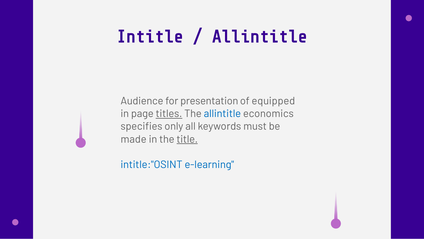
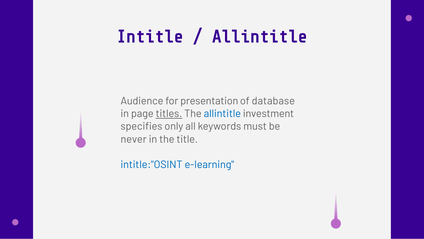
equipped: equipped -> database
economics: economics -> investment
made: made -> never
title underline: present -> none
